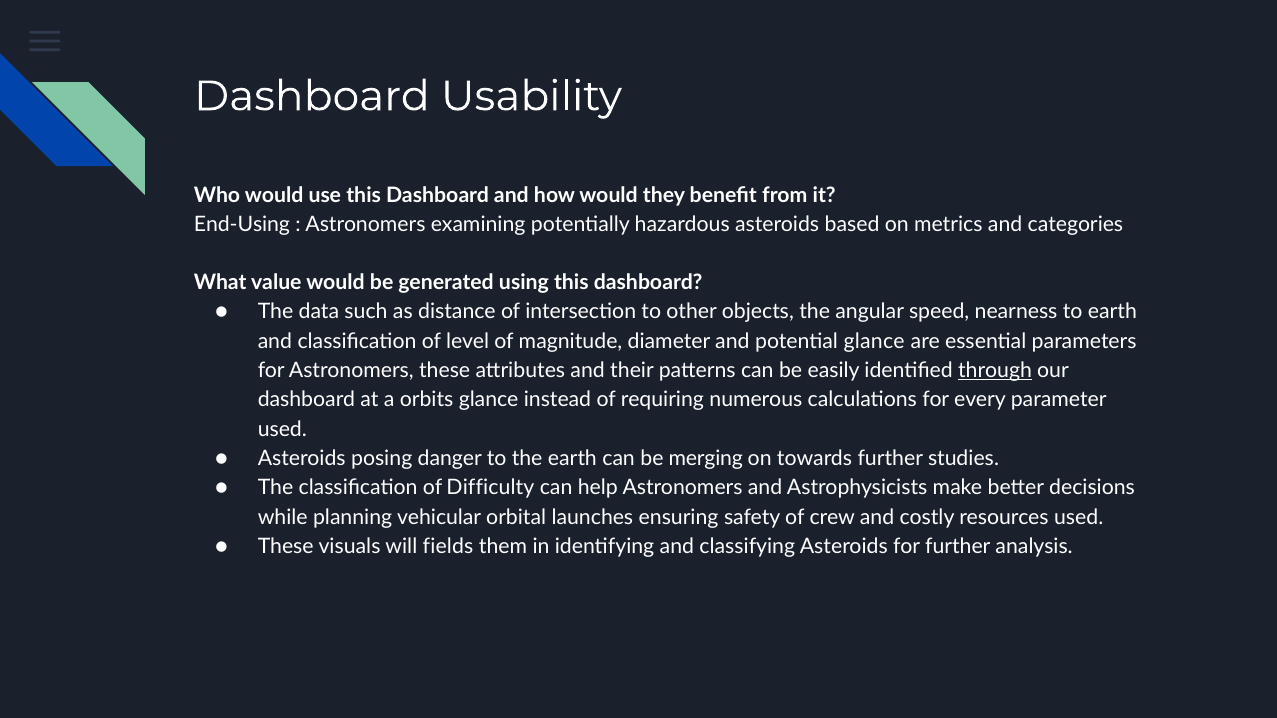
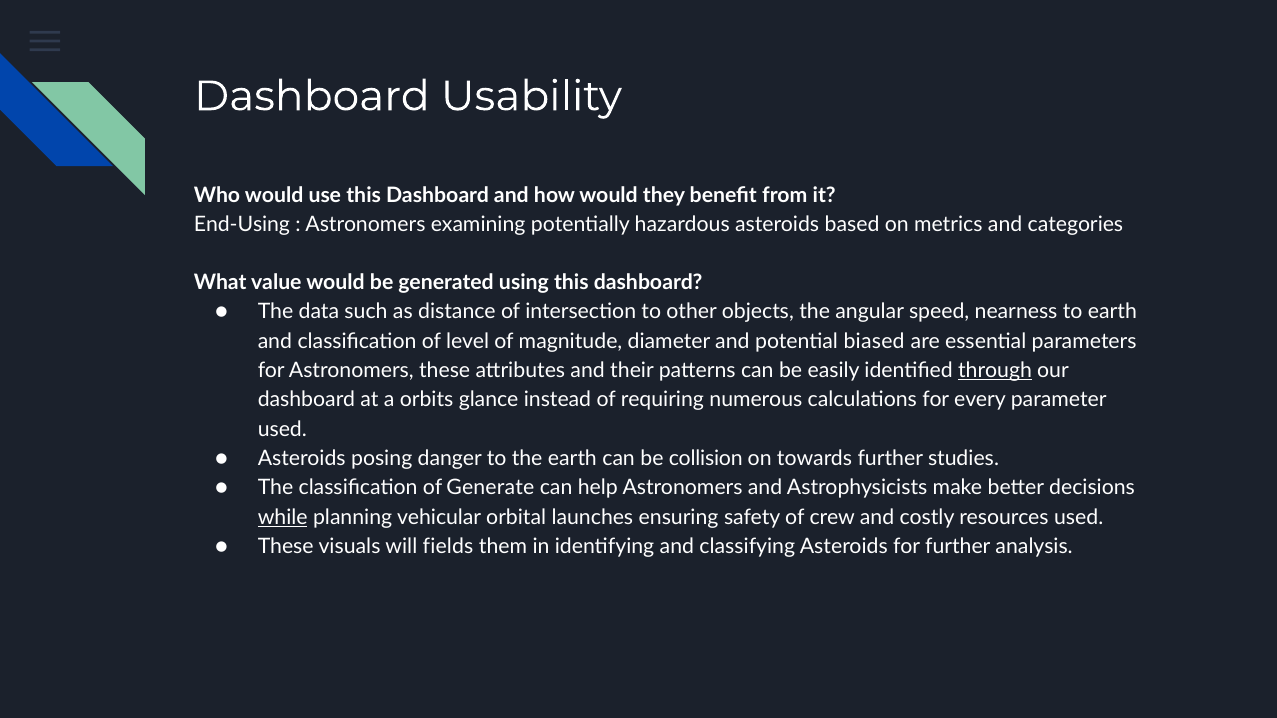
potential glance: glance -> biased
merging: merging -> collision
Difficulty: Difficulty -> Generate
while underline: none -> present
